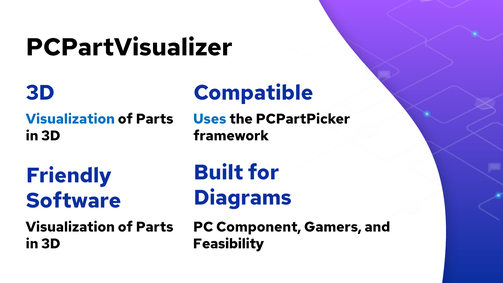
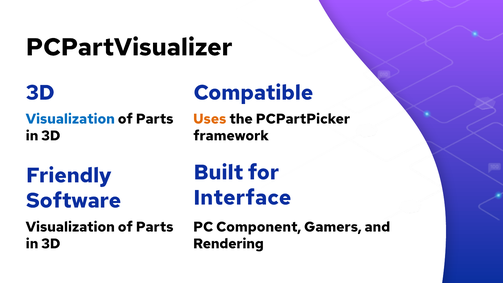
Uses colour: blue -> orange
Diagrams: Diagrams -> Interface
Feasibility: Feasibility -> Rendering
